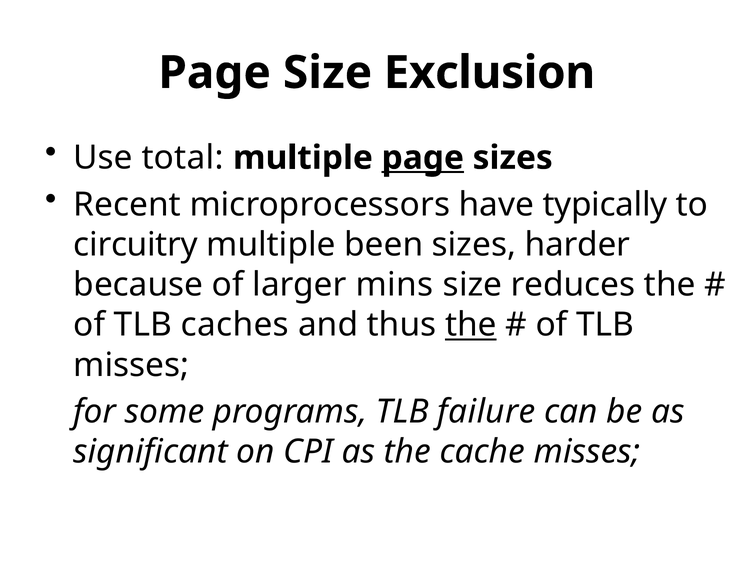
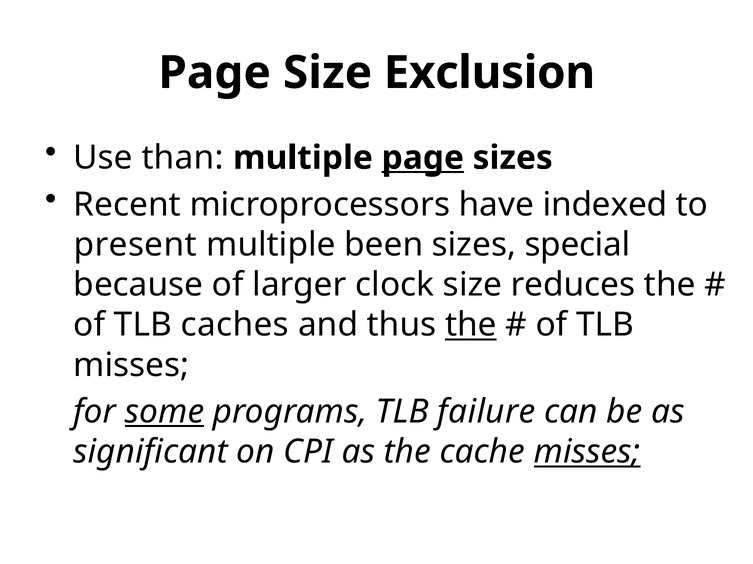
total: total -> than
typically: typically -> indexed
circuitry: circuitry -> present
harder: harder -> special
mins: mins -> clock
some underline: none -> present
misses at (587, 453) underline: none -> present
